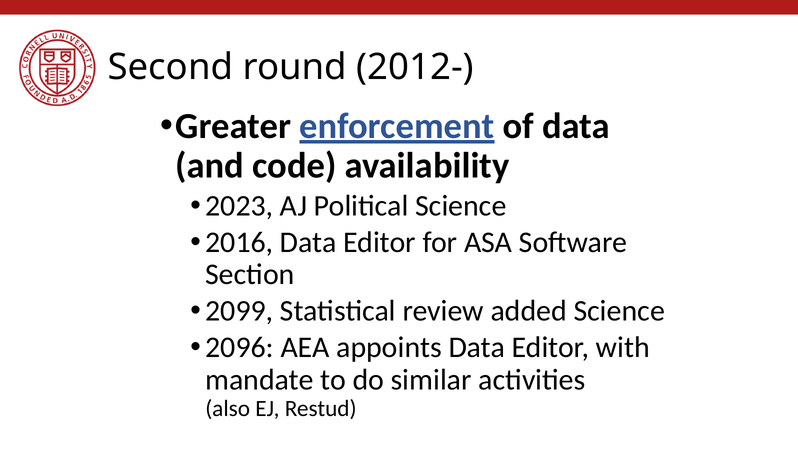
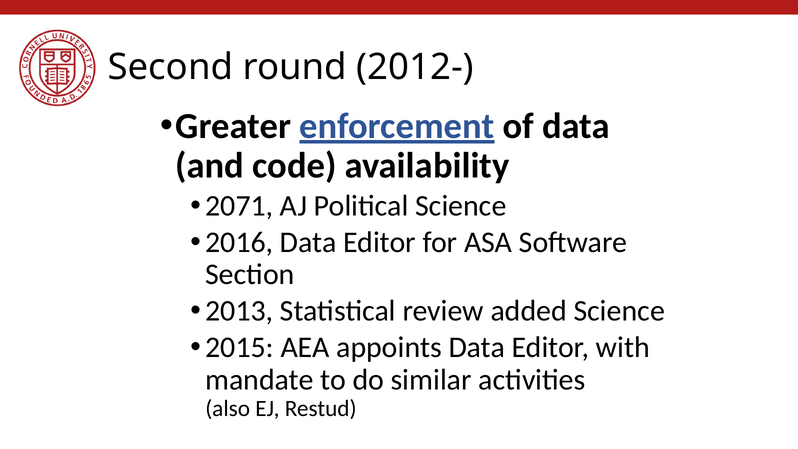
2023: 2023 -> 2071
2099: 2099 -> 2013
2096: 2096 -> 2015
